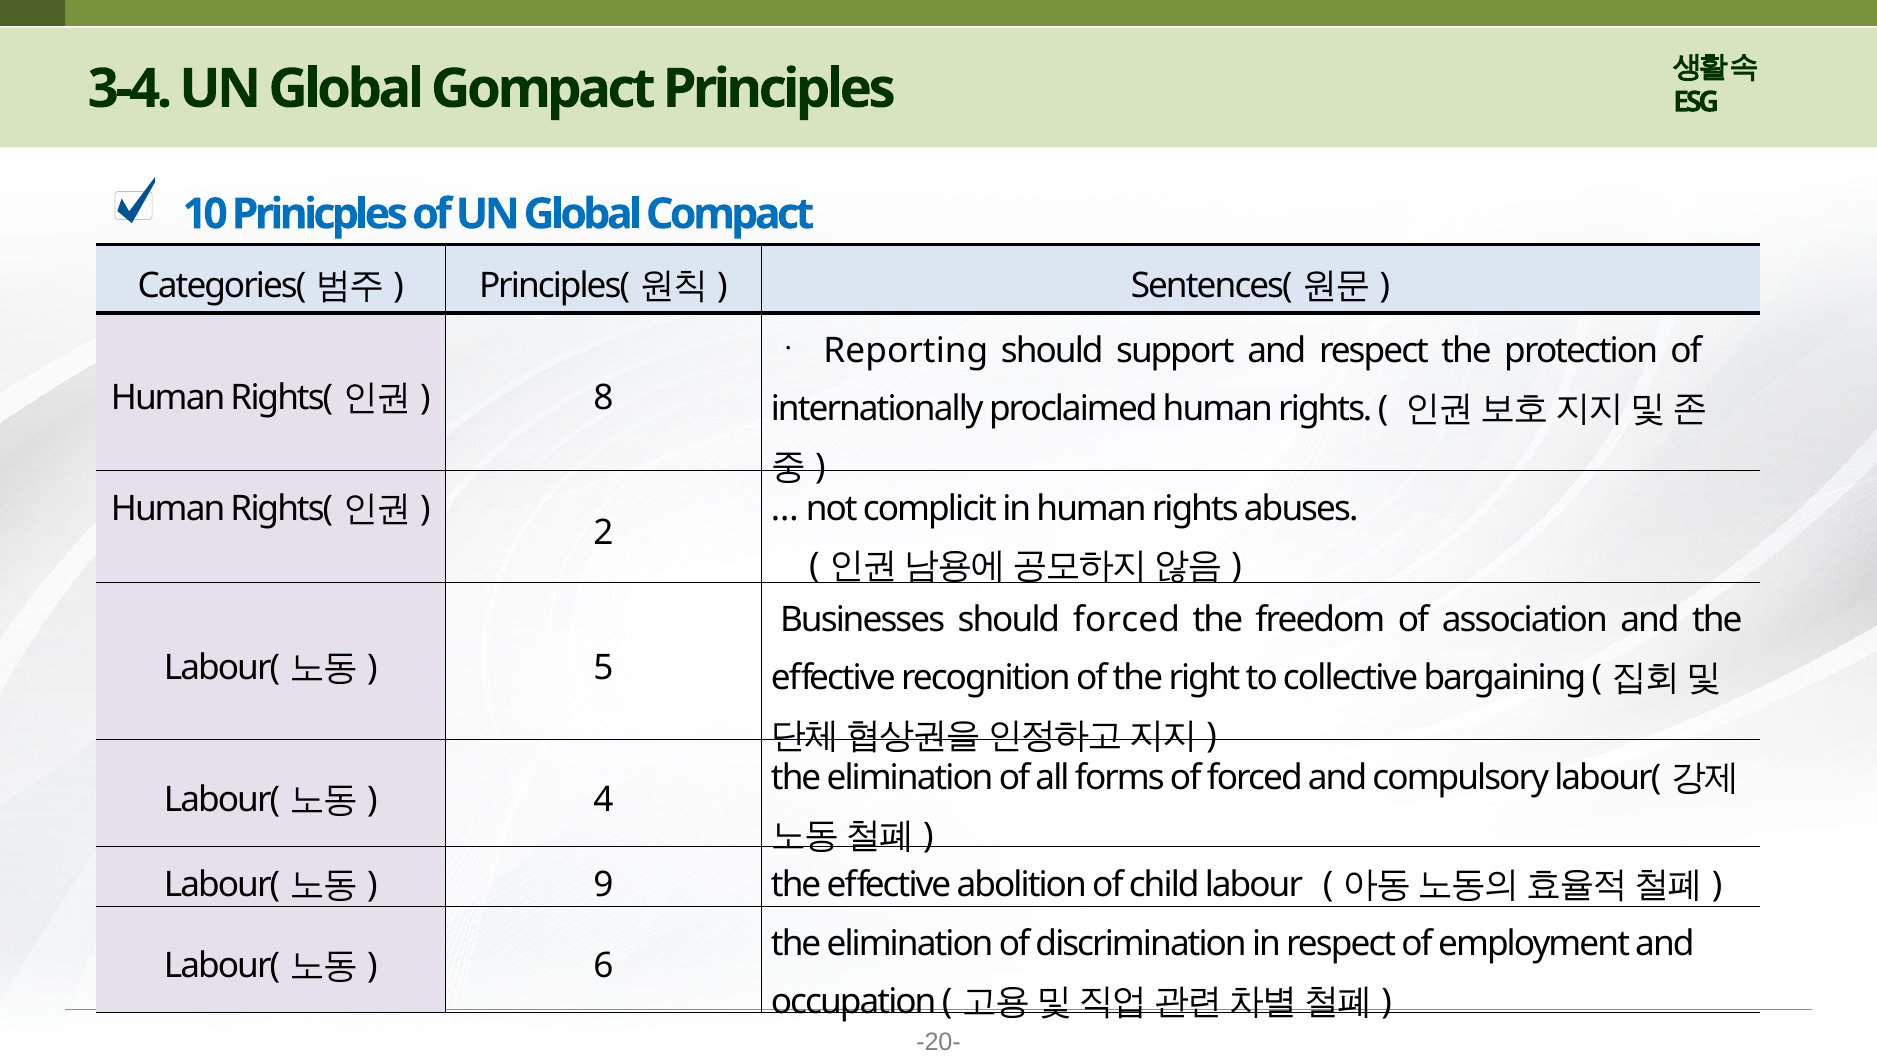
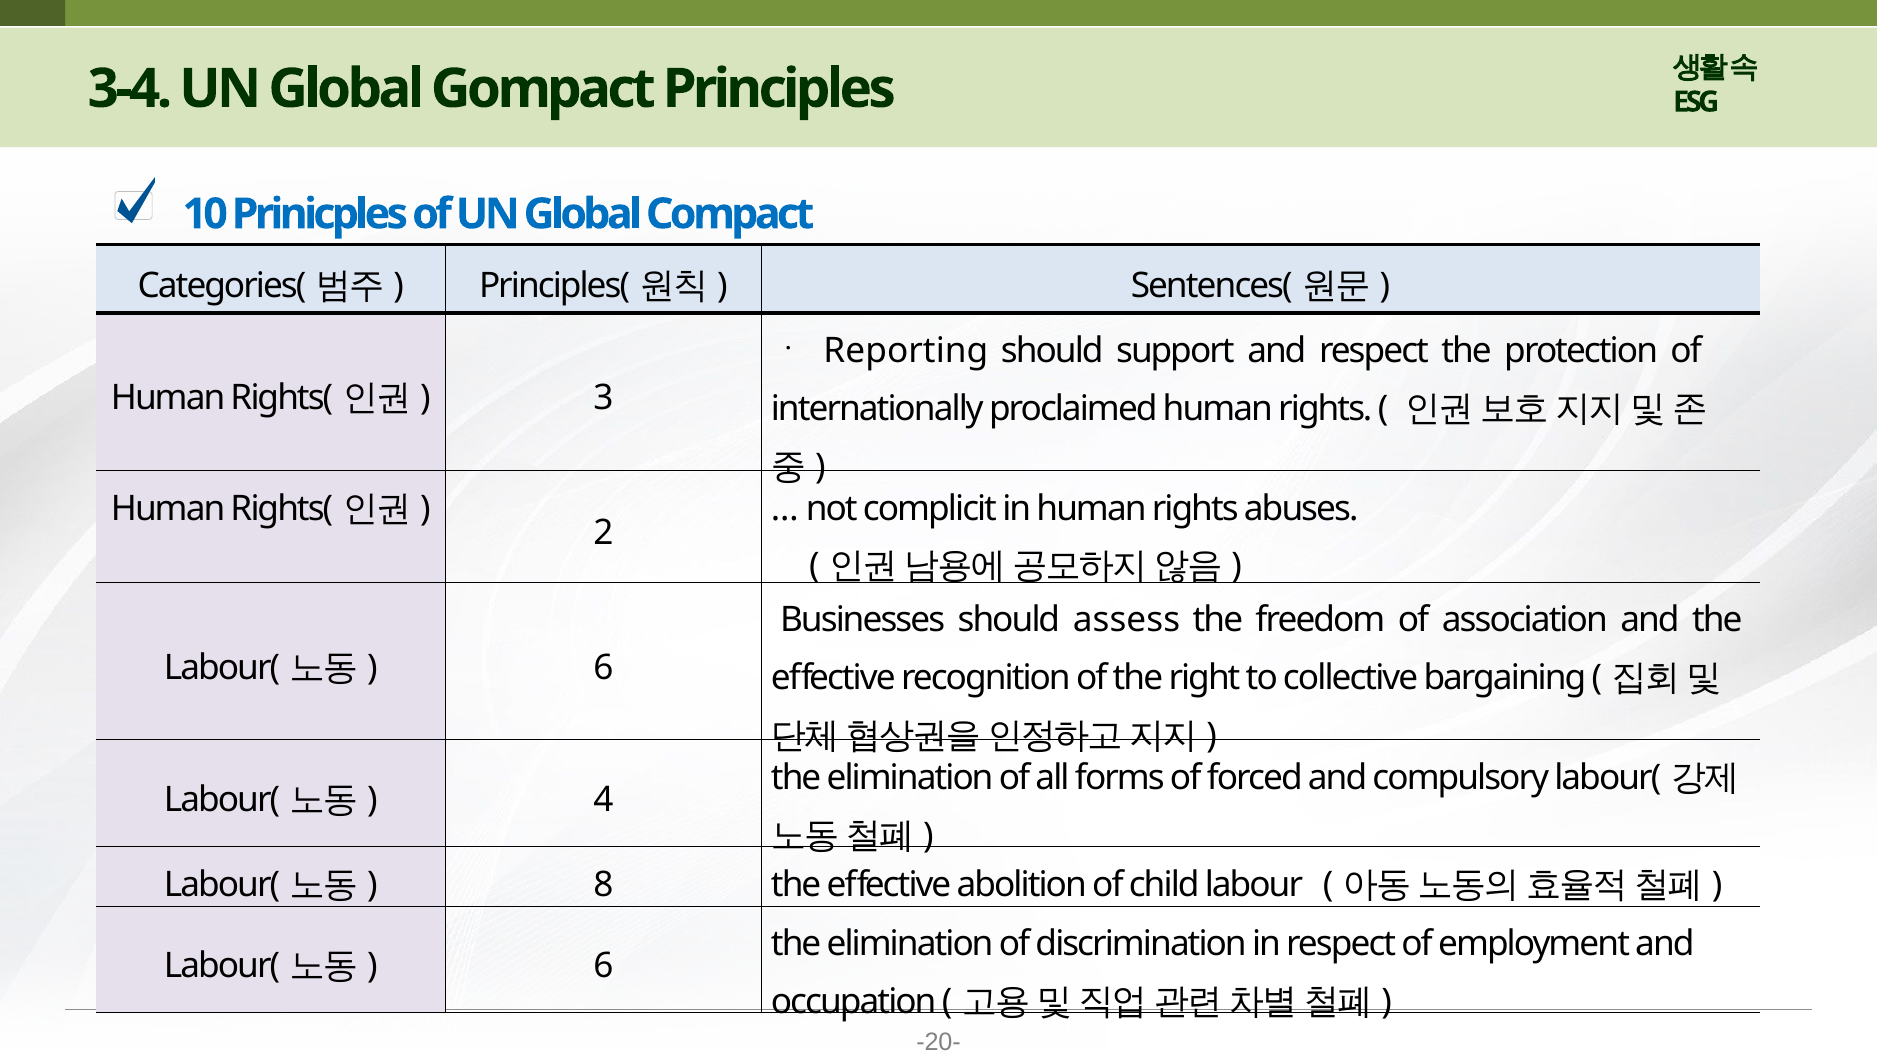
8: 8 -> 3
should forced: forced -> assess
5 at (603, 668): 5 -> 6
9: 9 -> 8
